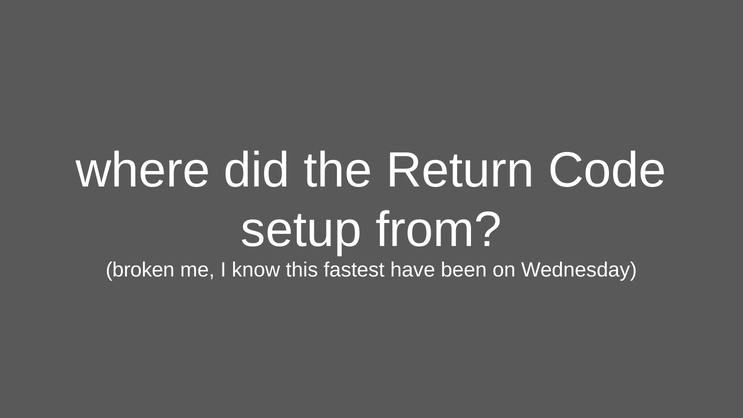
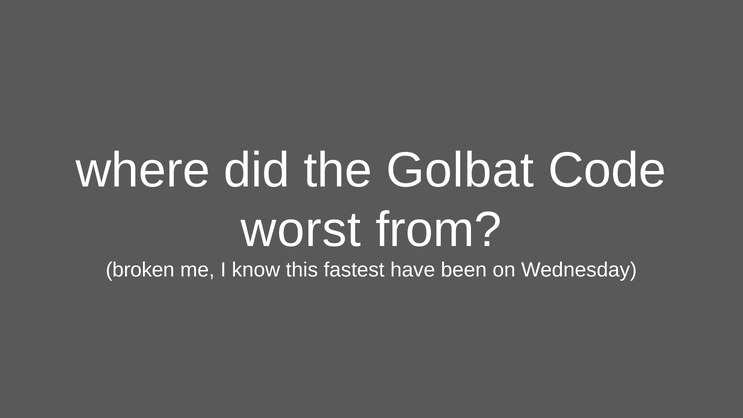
Return: Return -> Golbat
setup: setup -> worst
